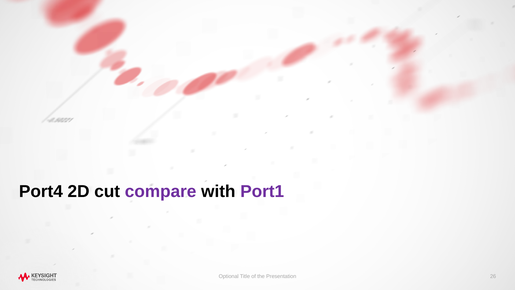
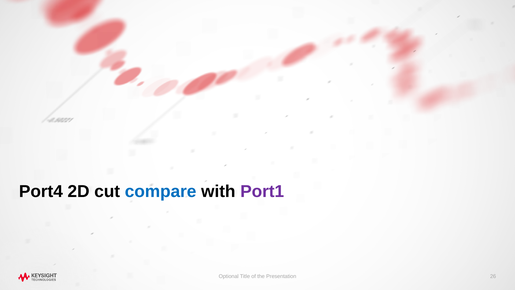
compare colour: purple -> blue
